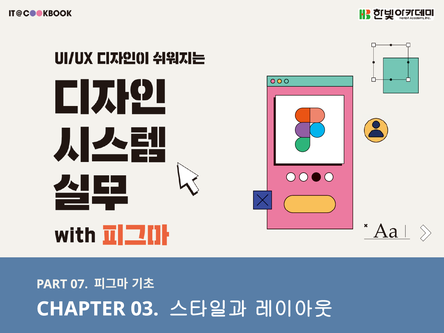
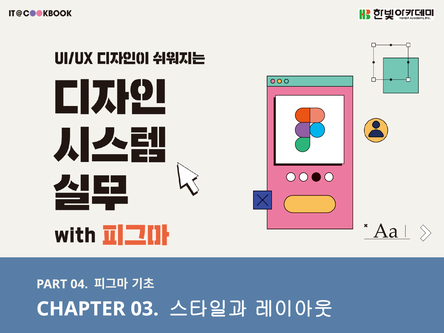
07: 07 -> 04
